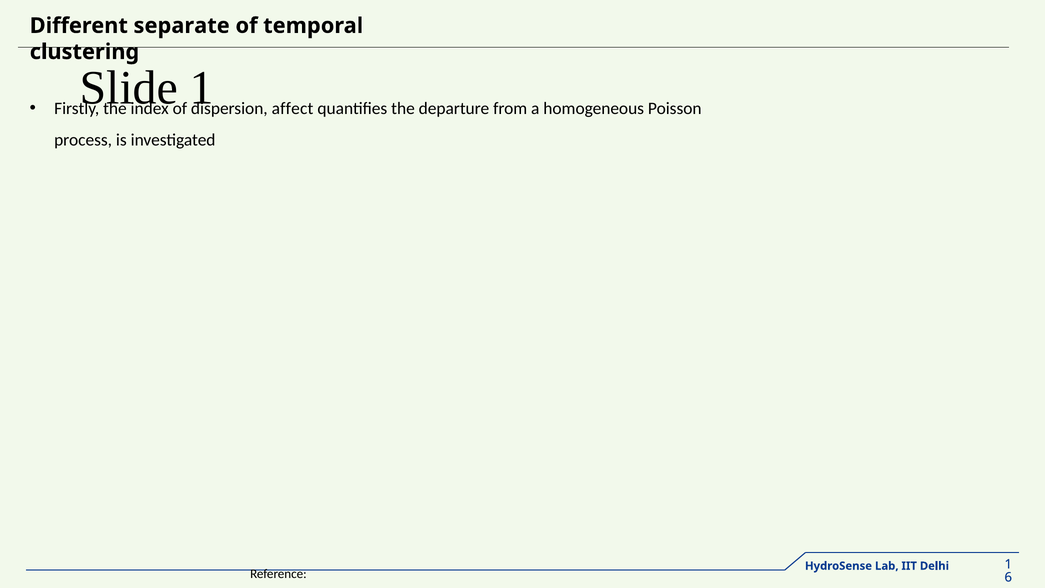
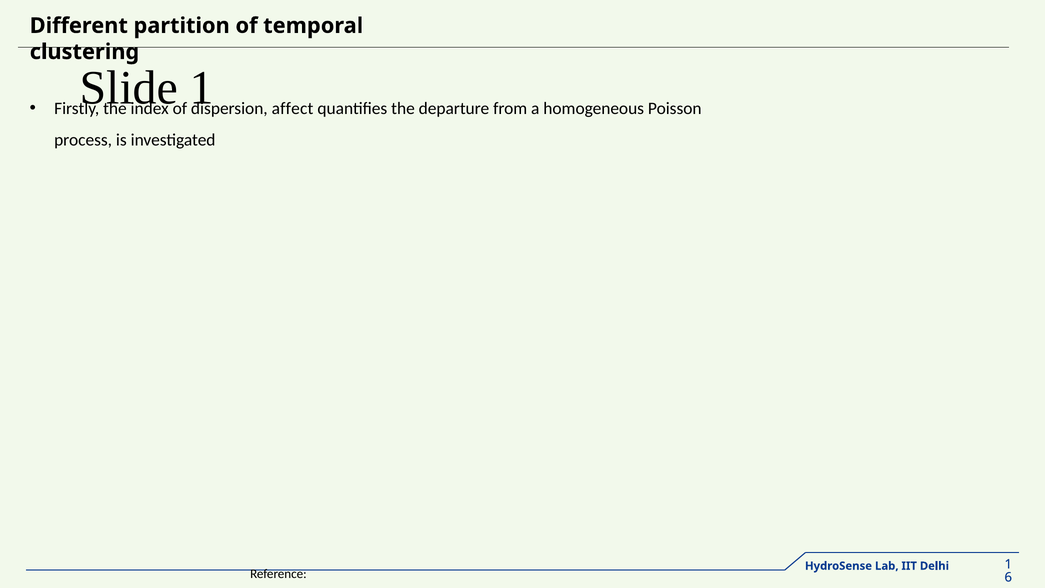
separate: separate -> partition
